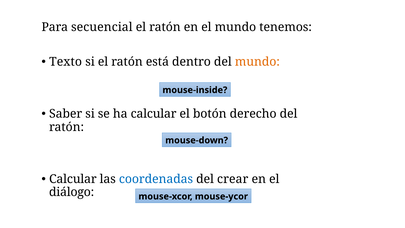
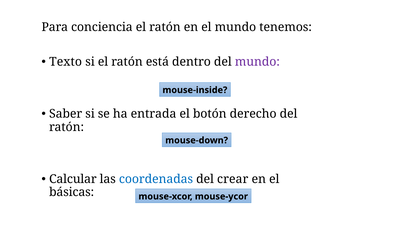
secuencial: secuencial -> conciencia
mundo at (257, 62) colour: orange -> purple
ha calcular: calcular -> entrada
diálogo: diálogo -> básicas
